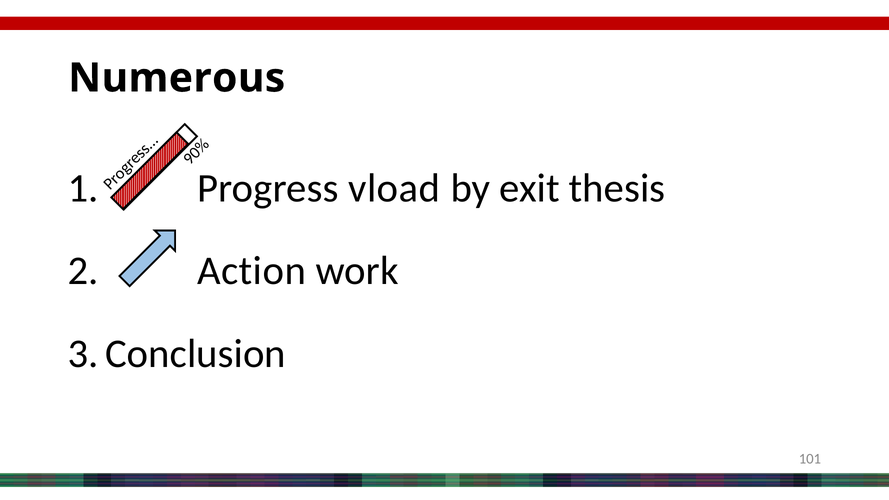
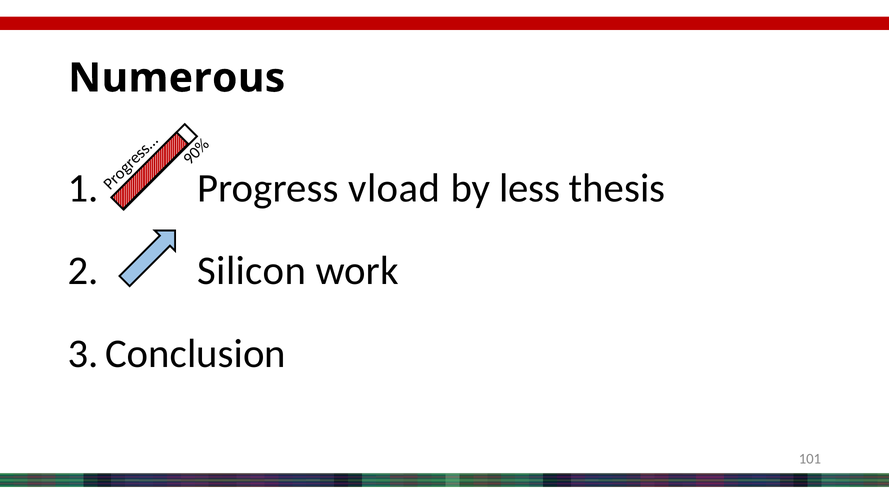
exit: exit -> less
Action: Action -> Silicon
